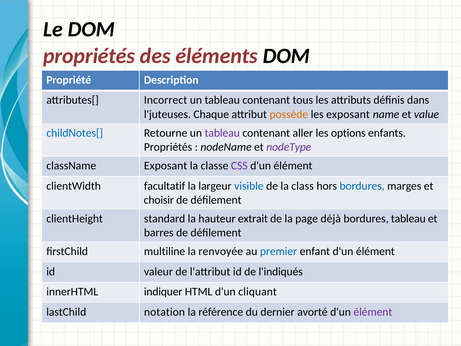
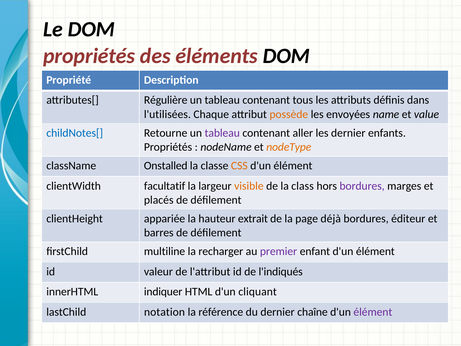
Incorrect: Incorrect -> Régulière
l'juteuses: l'juteuses -> l'utilisées
les exposant: exposant -> envoyées
les options: options -> dernier
nodeType colour: purple -> orange
className Exposant: Exposant -> Onstalled
CSS colour: purple -> orange
visible colour: blue -> orange
bordures at (362, 186) colour: blue -> purple
choisir: choisir -> placés
standard: standard -> appariée
bordures tableau: tableau -> éditeur
renvoyée: renvoyée -> recharger
premier colour: blue -> purple
avorté: avorté -> chaîne
